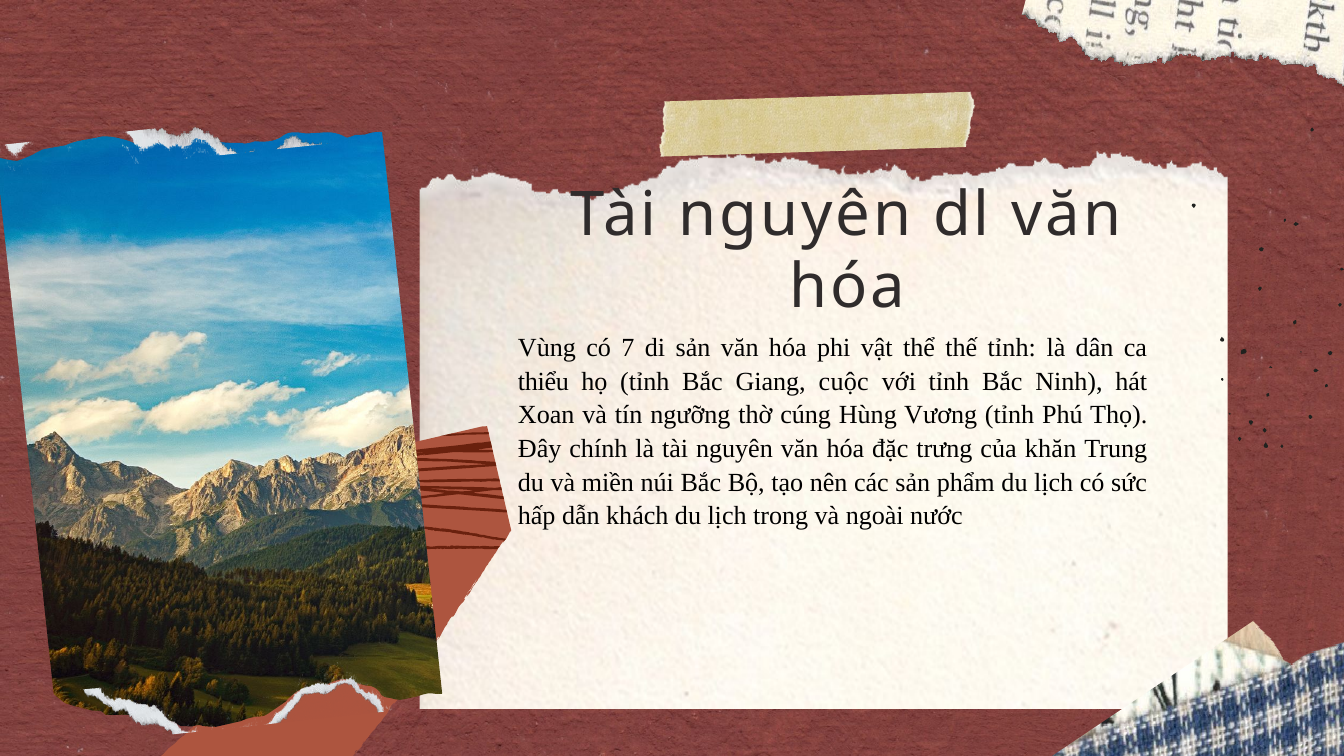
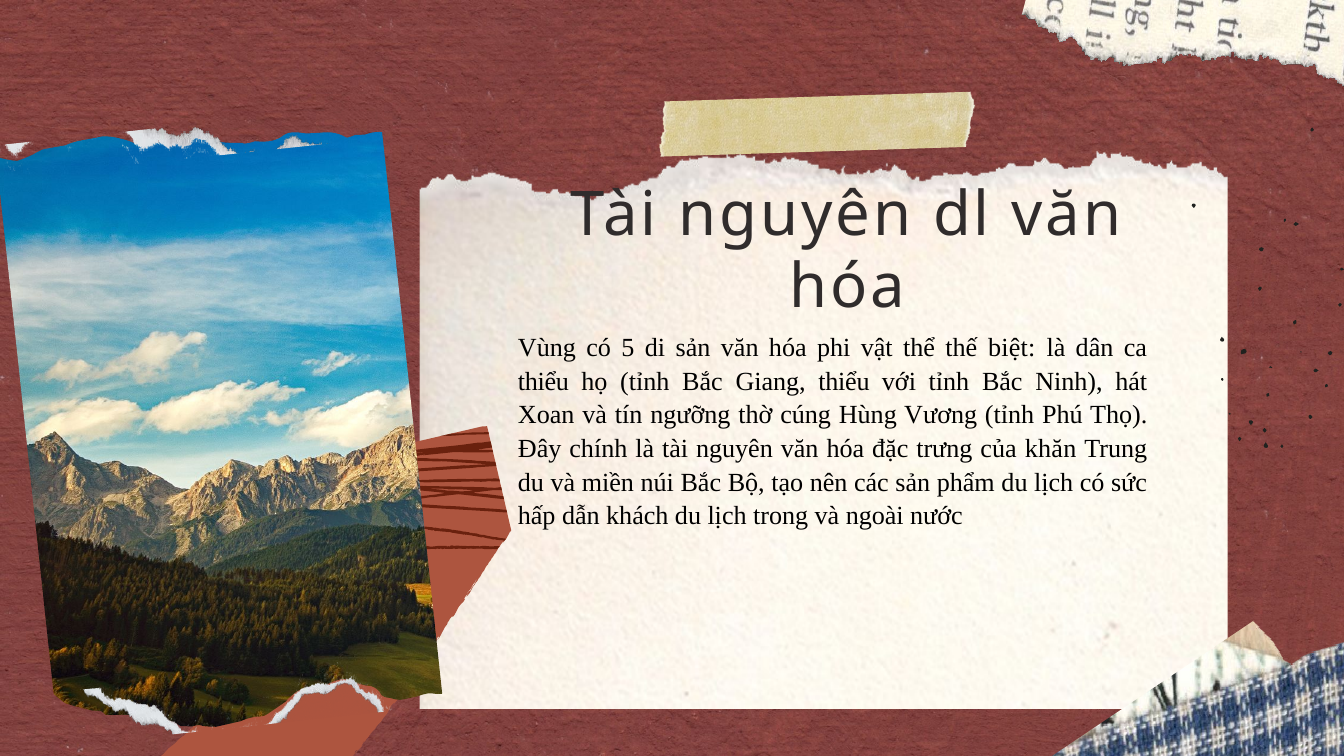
7: 7 -> 5
thế tỉnh: tỉnh -> biệt
Giang cuộc: cuộc -> thiểu
